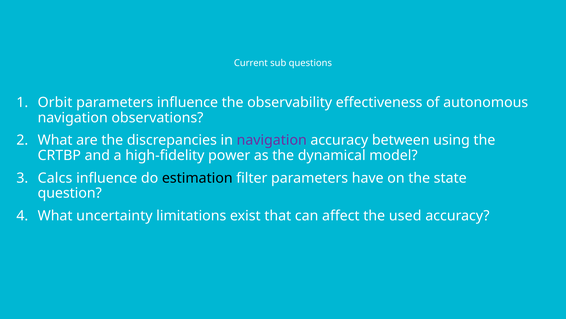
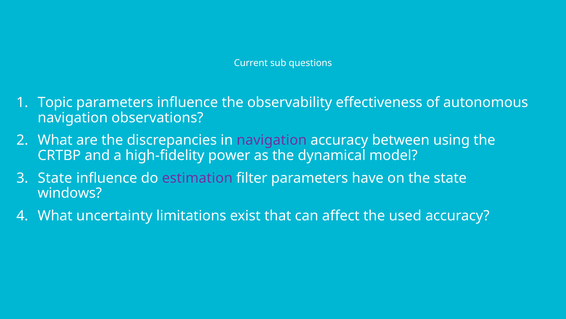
Orbit: Orbit -> Topic
Calcs at (55, 178): Calcs -> State
estimation colour: black -> purple
question: question -> windows
